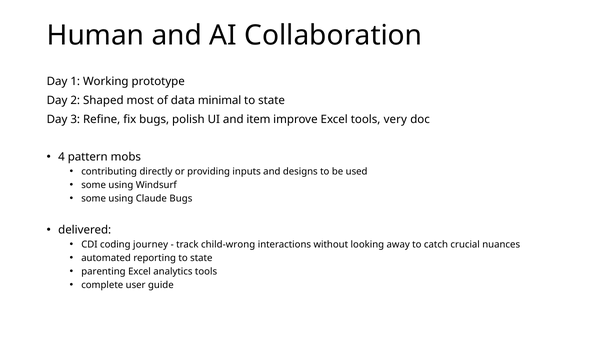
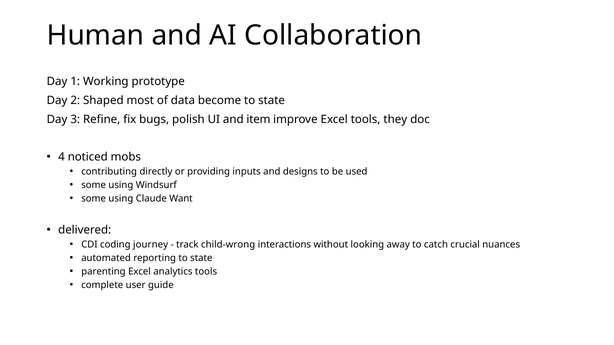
minimal: minimal -> become
very: very -> they
pattern: pattern -> noticed
Claude Bugs: Bugs -> Want
